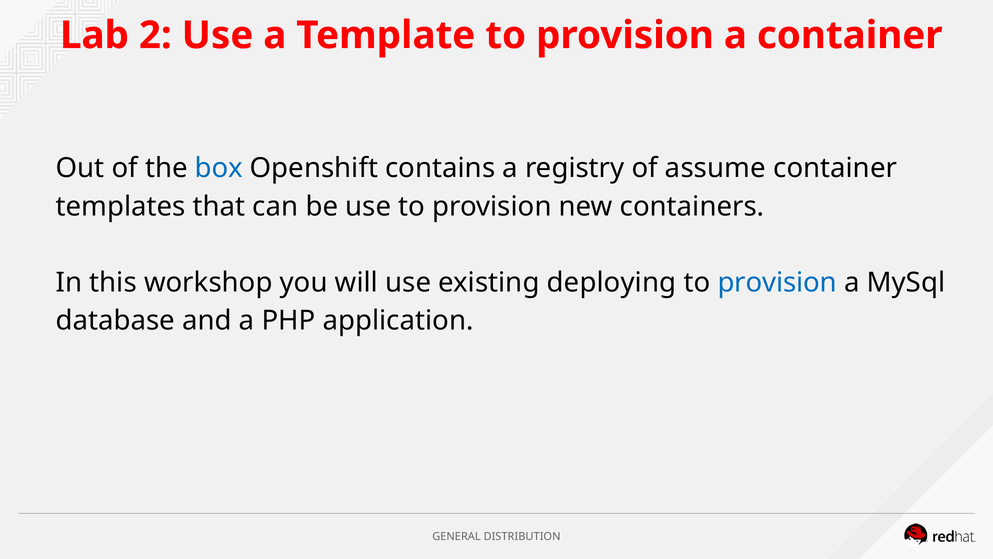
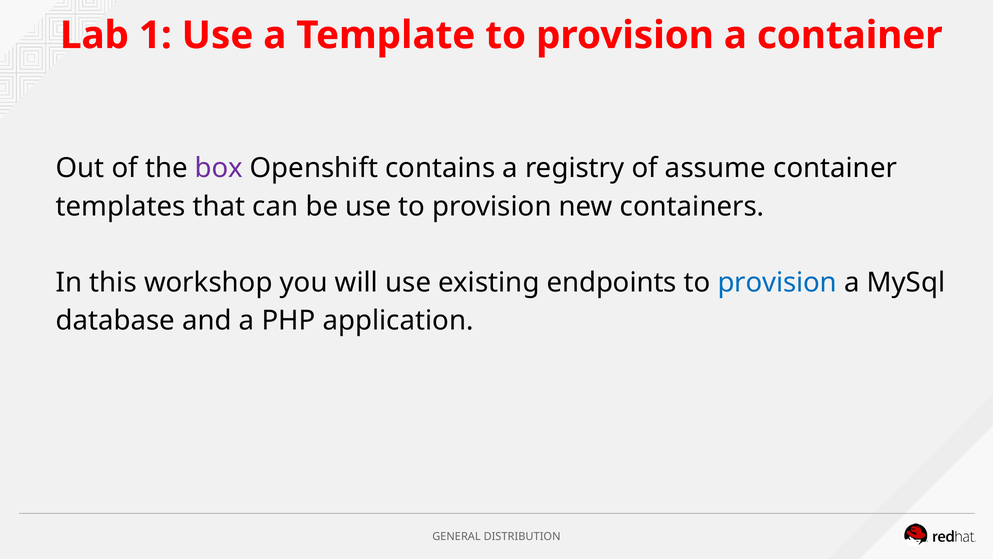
2: 2 -> 1
box colour: blue -> purple
deploying: deploying -> endpoints
